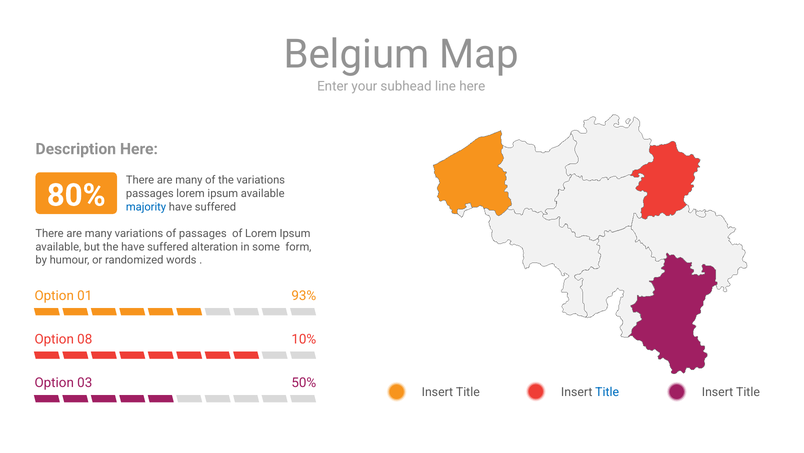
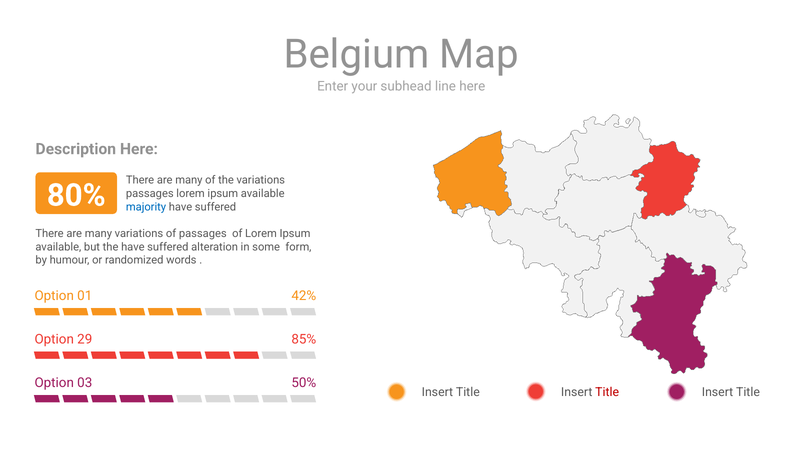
93%: 93% -> 42%
08: 08 -> 29
10%: 10% -> 85%
Title at (607, 392) colour: blue -> red
